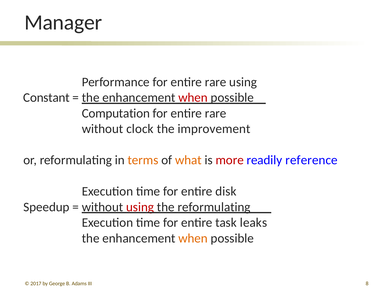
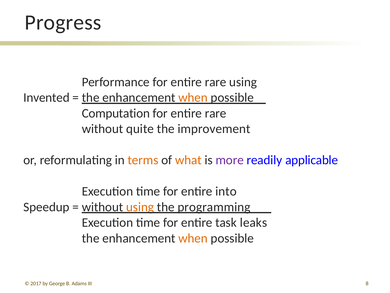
Manager: Manager -> Progress
Constant: Constant -> Invented
when at (193, 97) colour: red -> orange
clock: clock -> quite
more colour: red -> purple
reference: reference -> applicable
disk: disk -> into
using at (140, 207) colour: red -> orange
the reformulating: reformulating -> programming
